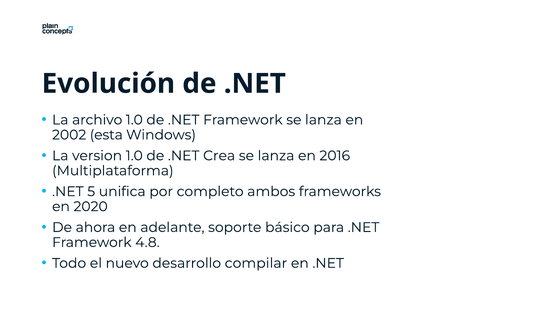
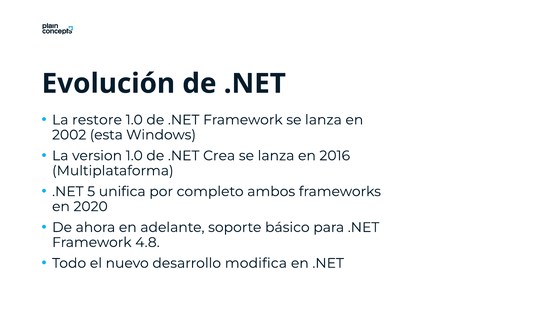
archivo: archivo -> restore
compilar: compilar -> modifica
